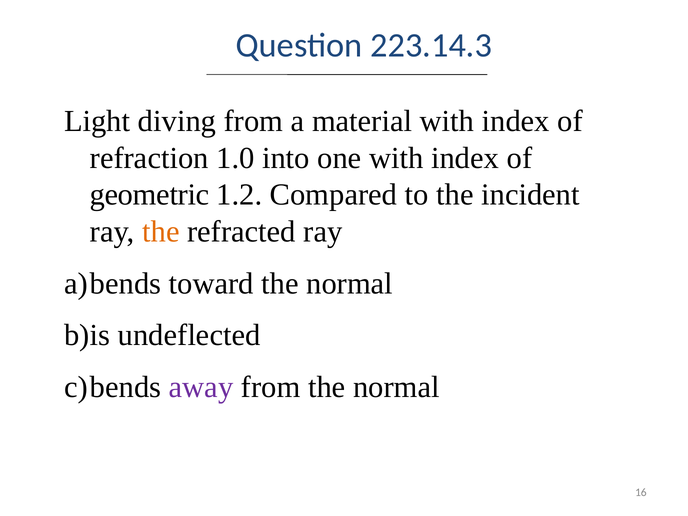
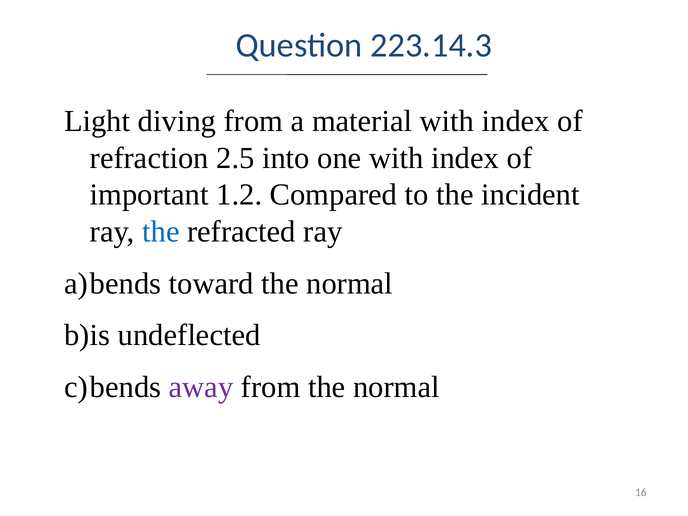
1.0: 1.0 -> 2.5
geometric: geometric -> important
the at (161, 231) colour: orange -> blue
